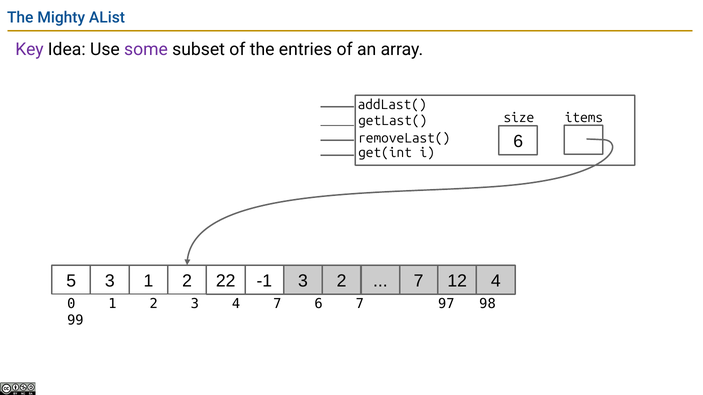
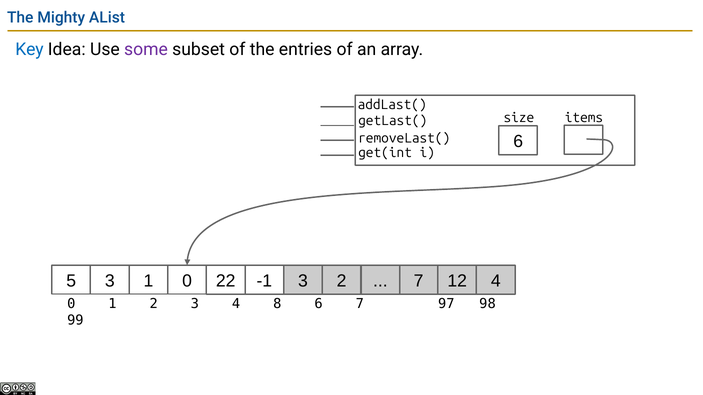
Key colour: purple -> blue
3 1 2: 2 -> 0
4 7: 7 -> 8
